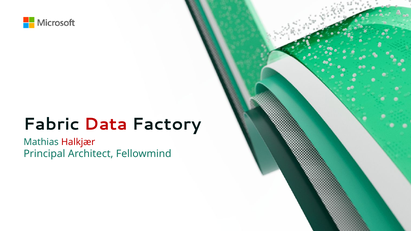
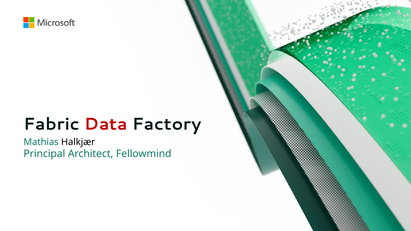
Halkjær colour: red -> black
